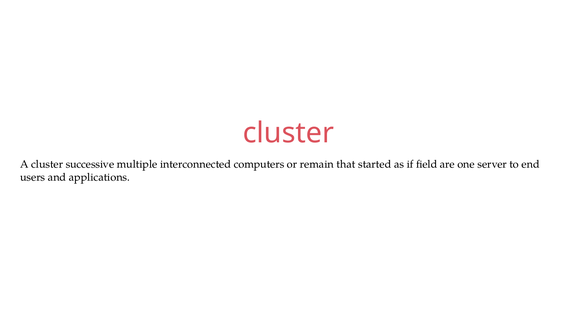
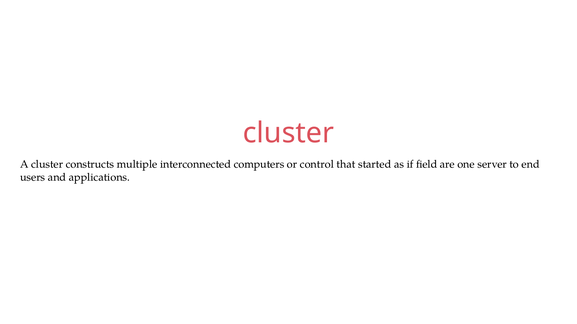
successive: successive -> constructs
remain: remain -> control
